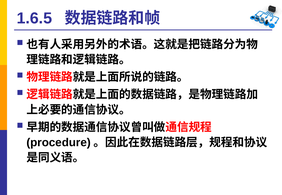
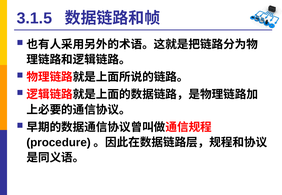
1.6.5: 1.6.5 -> 3.1.5
